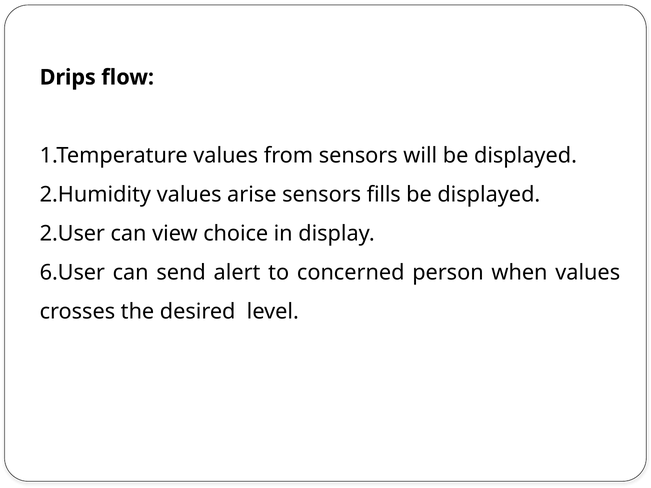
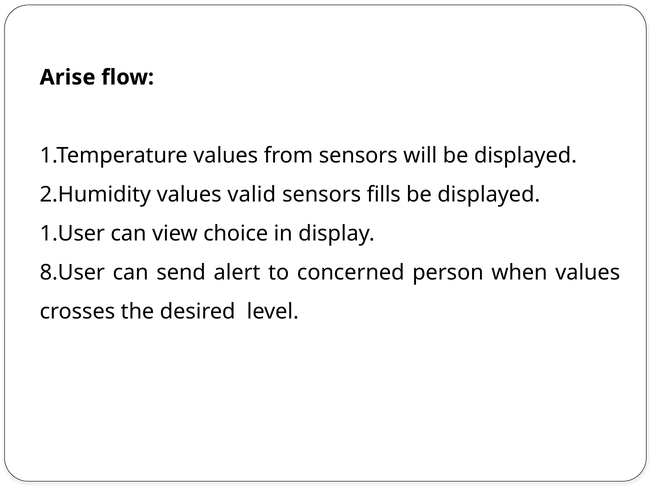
Drips: Drips -> Arise
arise: arise -> valid
2.User: 2.User -> 1.User
6.User: 6.User -> 8.User
